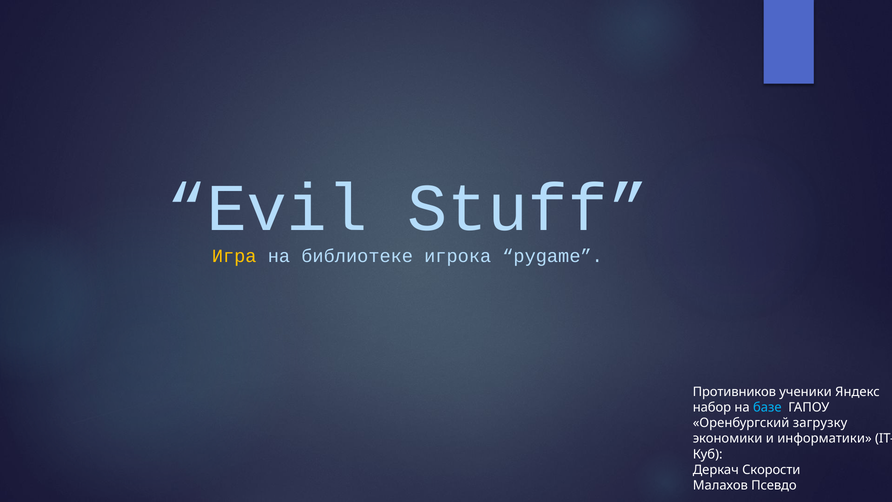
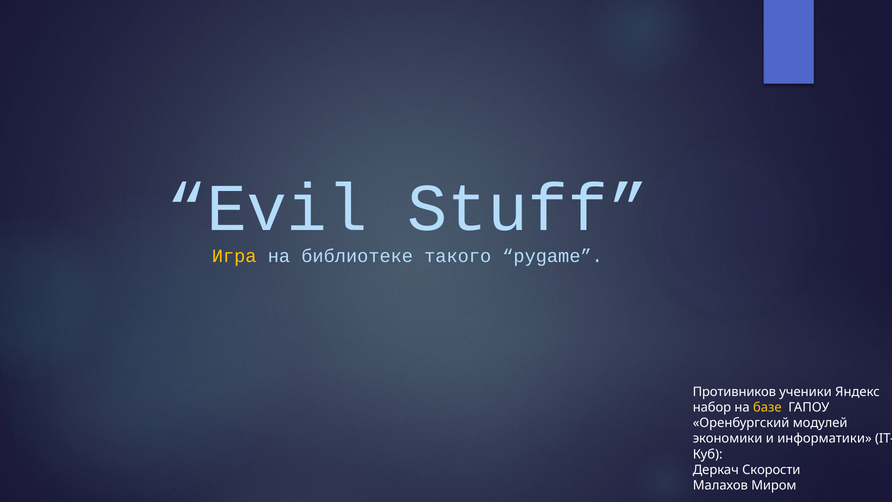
игрока: игрока -> такого
базе colour: light blue -> yellow
загрузку: загрузку -> модулей
Псевдо: Псевдо -> Миром
